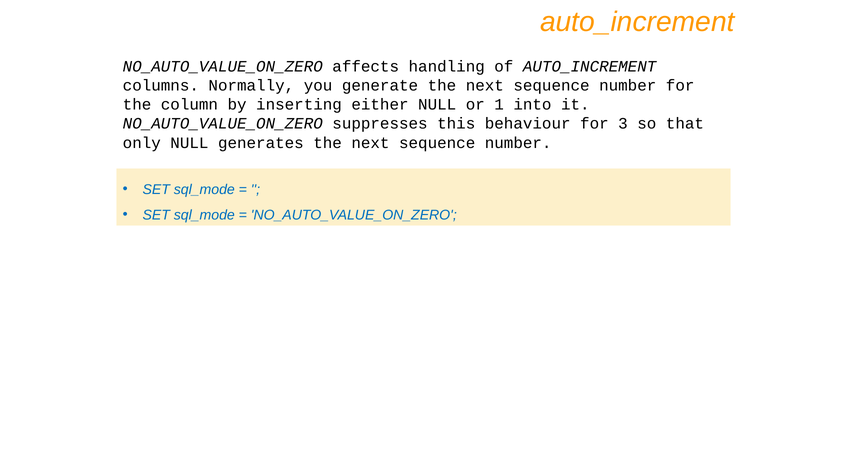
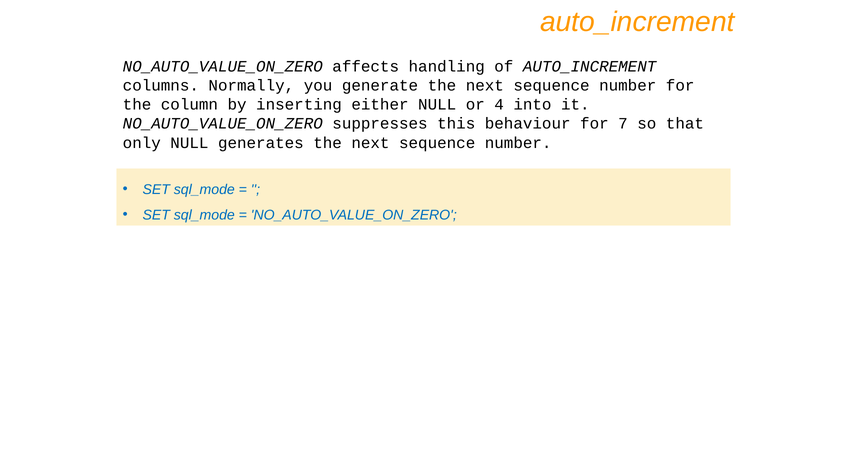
1: 1 -> 4
3: 3 -> 7
